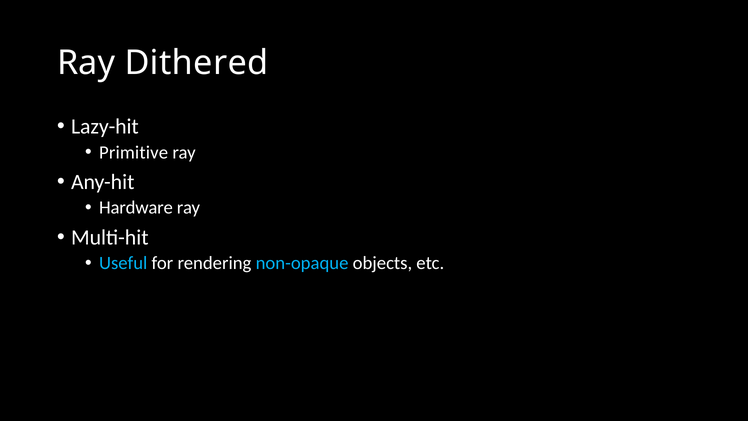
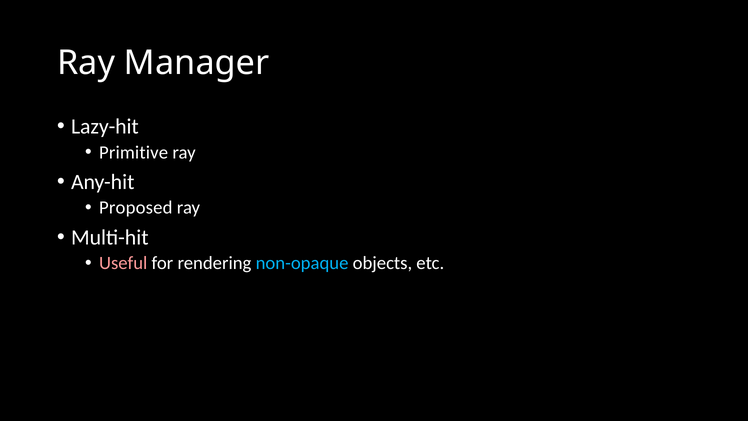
Dithered: Dithered -> Manager
Hardware: Hardware -> Proposed
Useful colour: light blue -> pink
